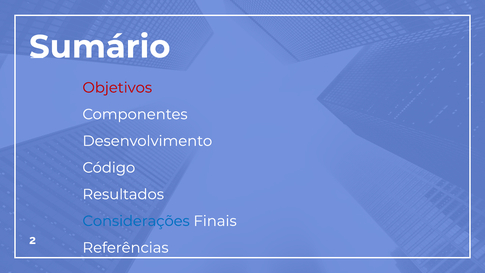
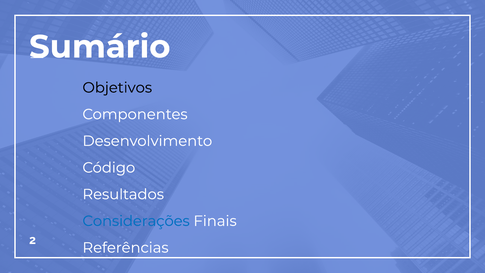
Objetivos colour: red -> black
